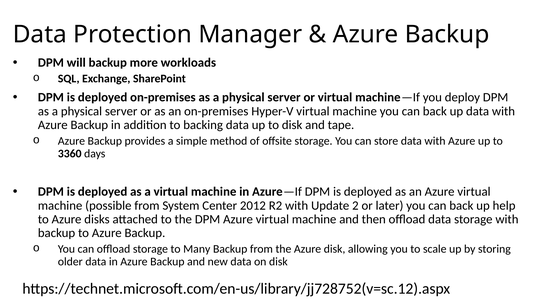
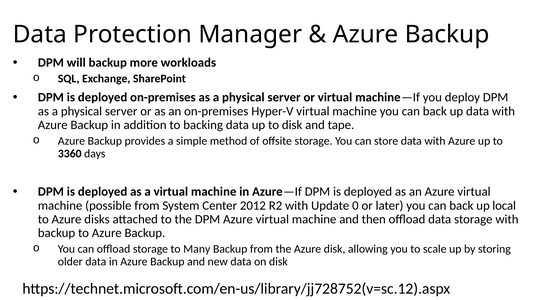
2: 2 -> 0
help: help -> local
